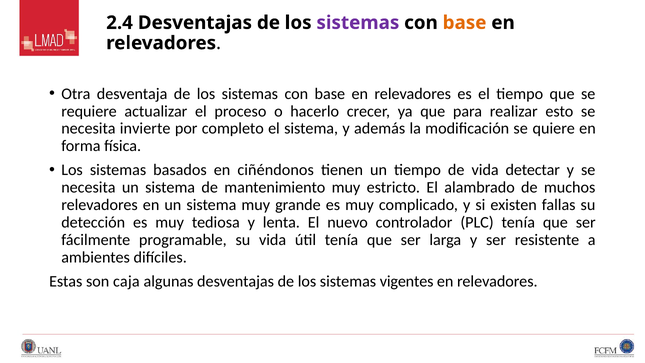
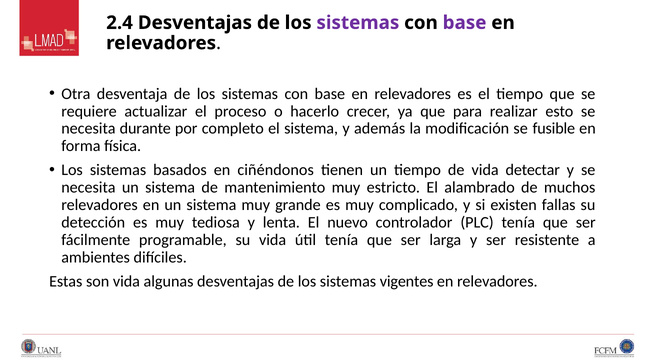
base at (465, 23) colour: orange -> purple
invierte: invierte -> durante
quiere: quiere -> fusible
son caja: caja -> vida
